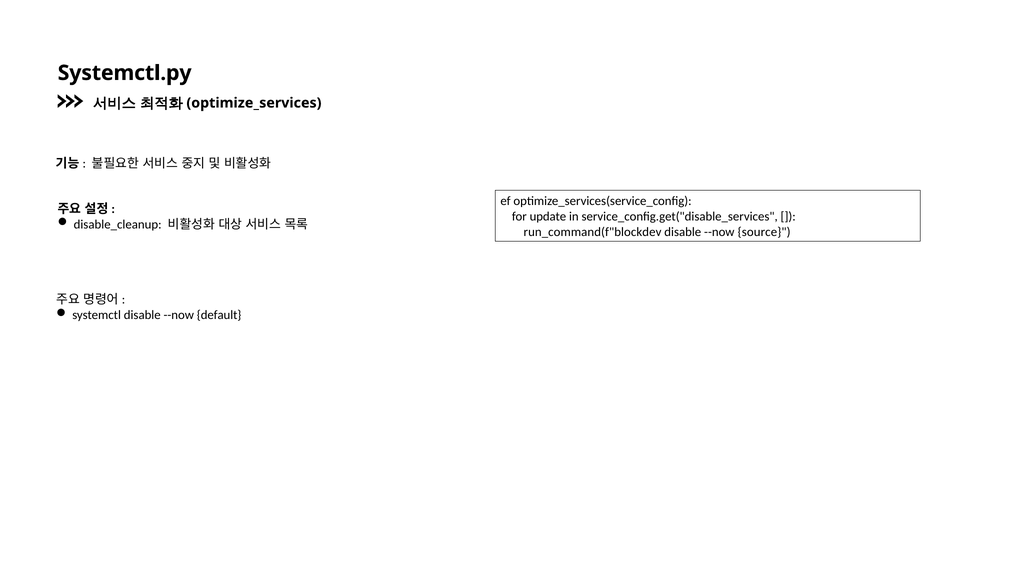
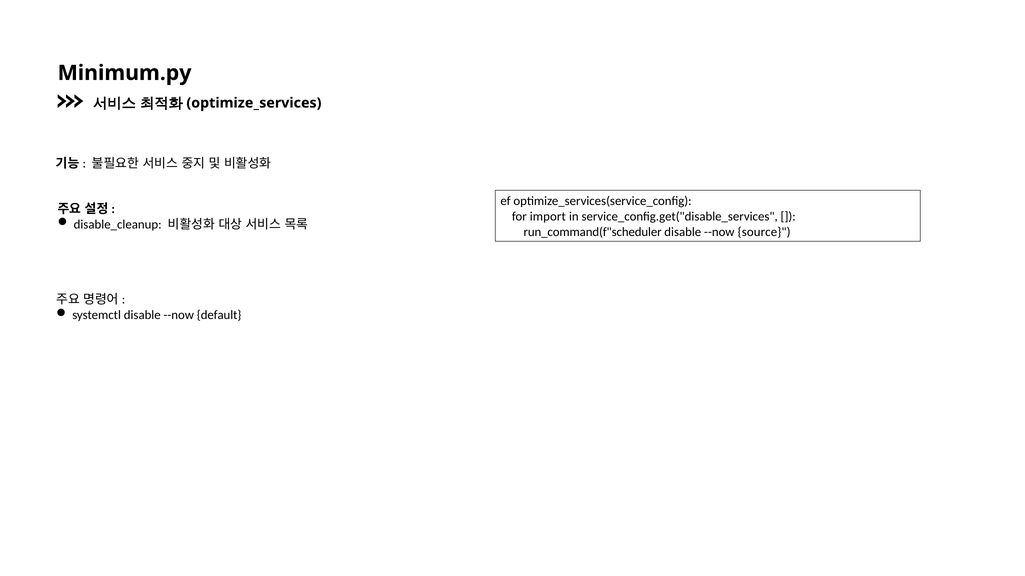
Systemctl.py: Systemctl.py -> Minimum.py
update: update -> import
run_command(f"blockdev: run_command(f"blockdev -> run_command(f"scheduler
